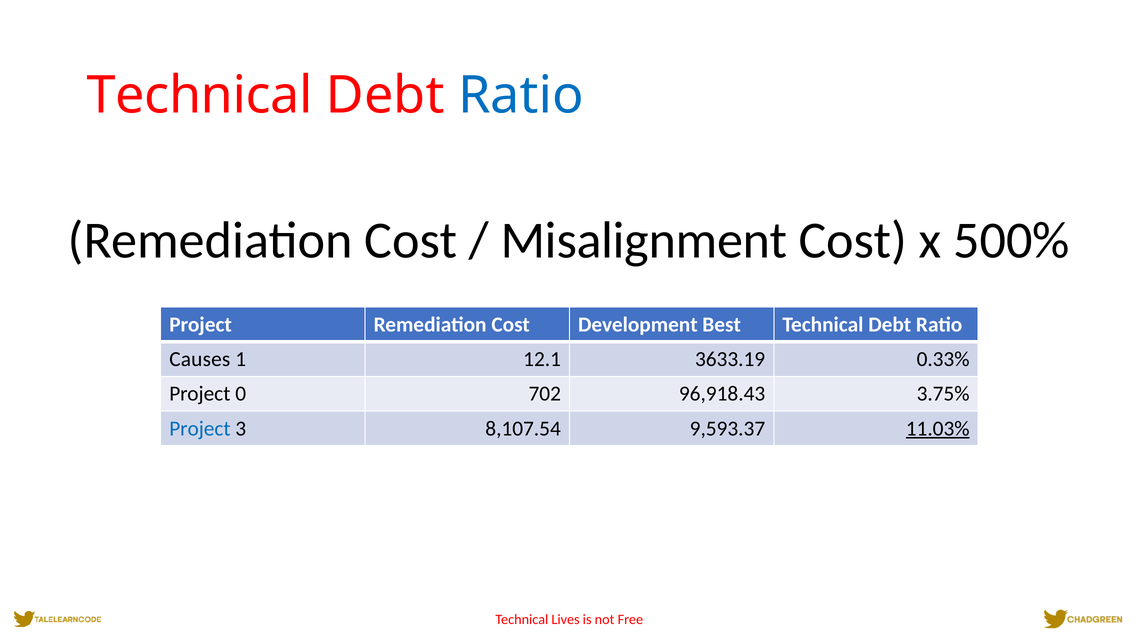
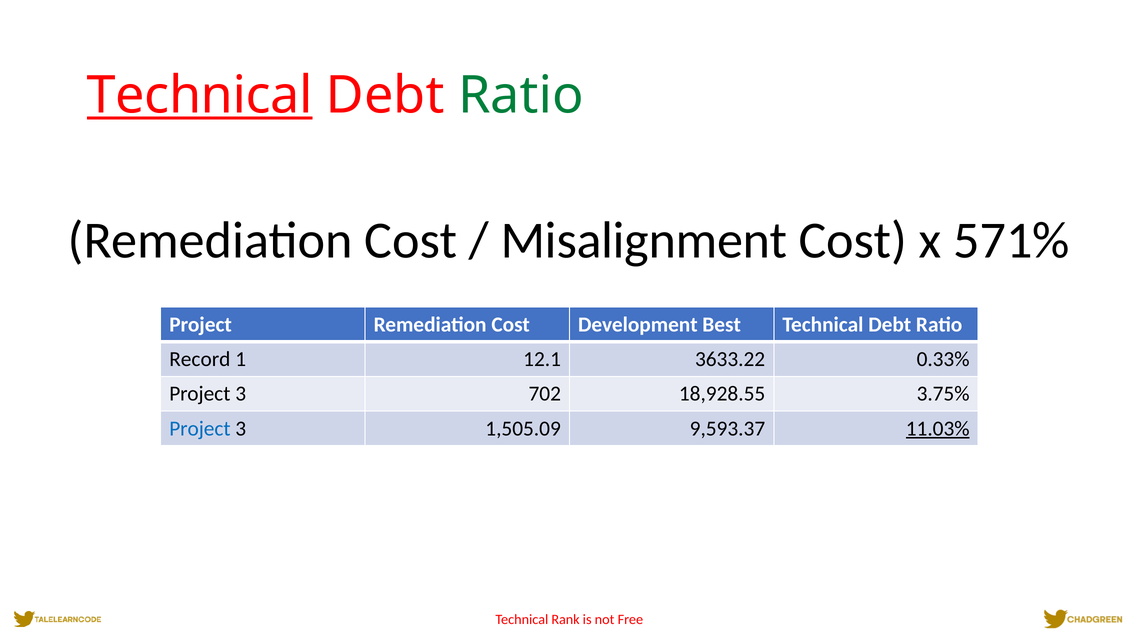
Technical at (200, 96) underline: none -> present
Ratio at (521, 96) colour: blue -> green
500%: 500% -> 571%
Causes: Causes -> Record
3633.19: 3633.19 -> 3633.22
0 at (241, 394): 0 -> 3
96,918.43: 96,918.43 -> 18,928.55
8,107.54: 8,107.54 -> 1,505.09
Lives: Lives -> Rank
